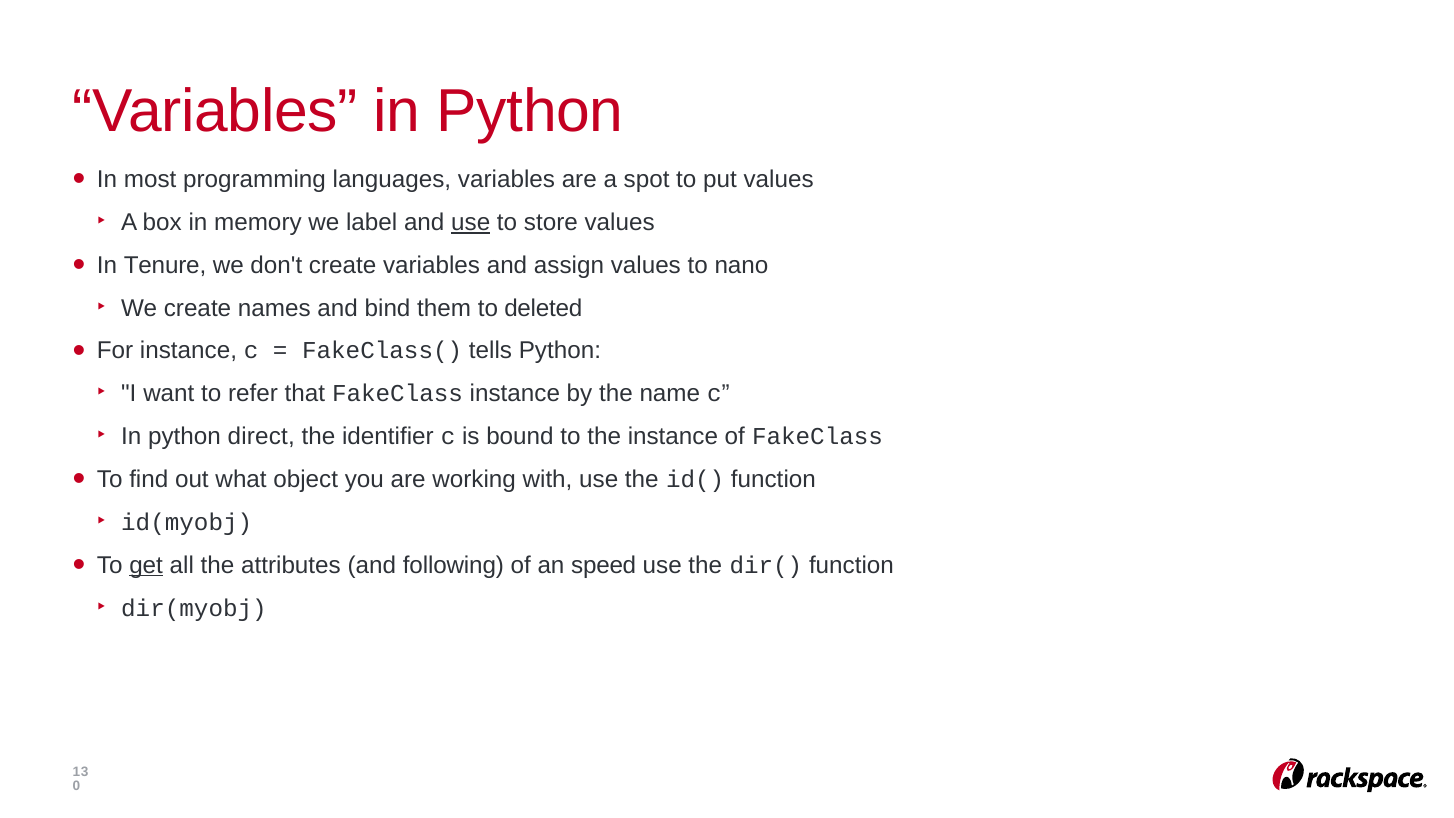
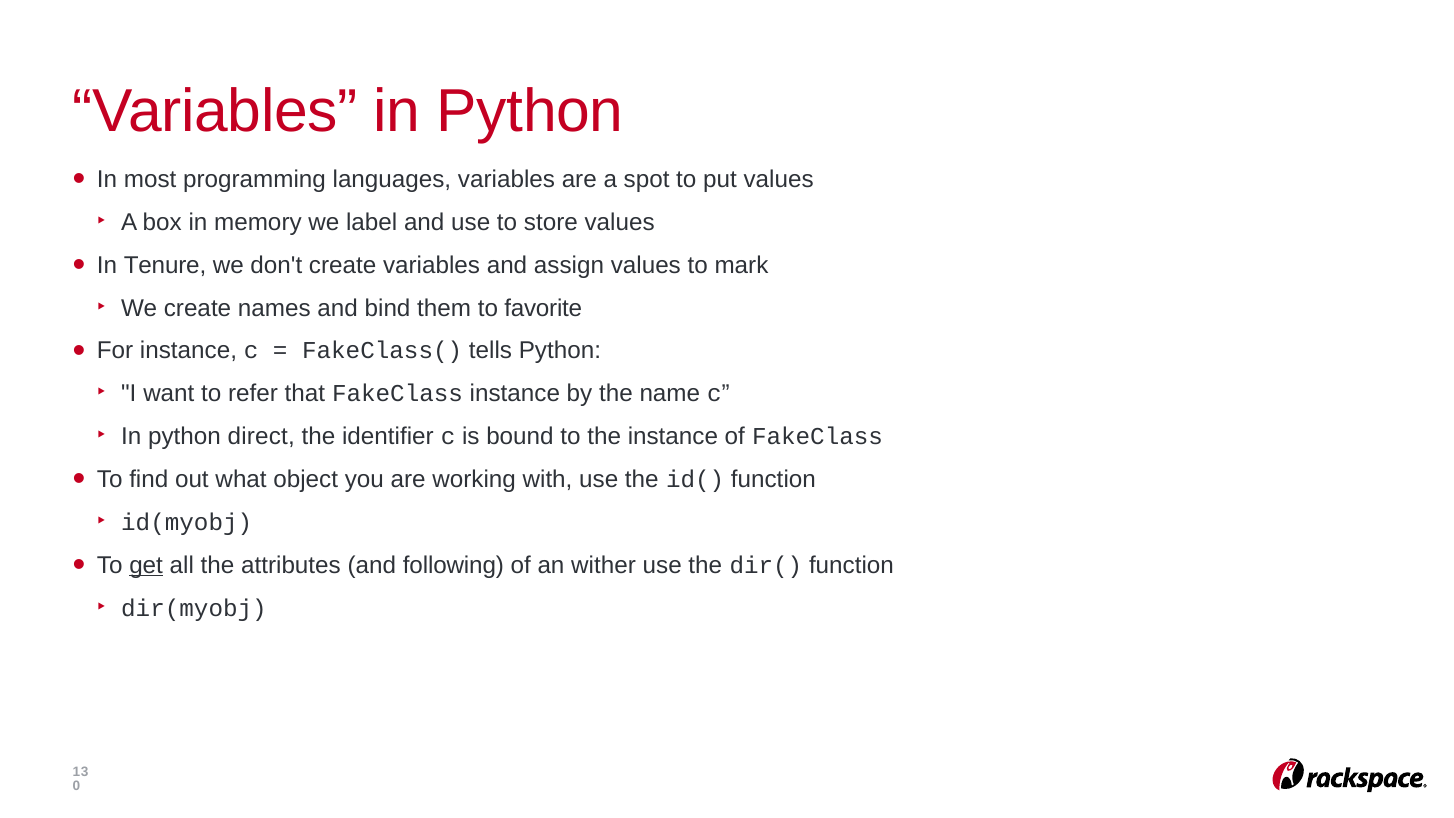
use at (471, 222) underline: present -> none
nano: nano -> mark
deleted: deleted -> favorite
speed: speed -> wither
